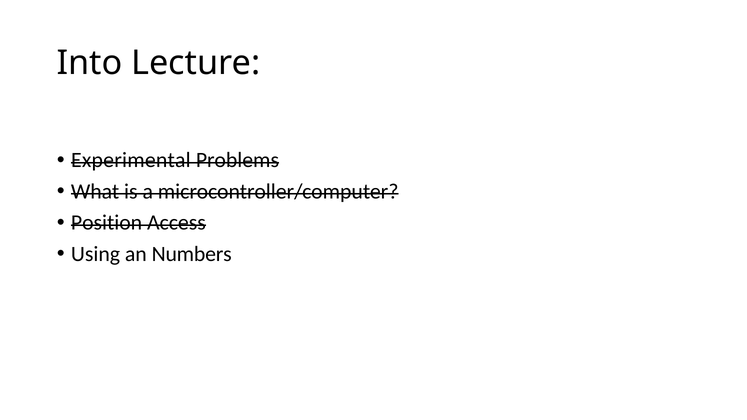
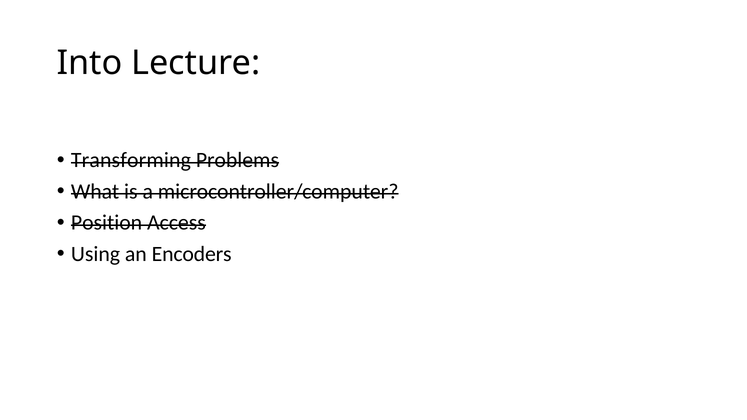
Experimental: Experimental -> Transforming
Numbers: Numbers -> Encoders
